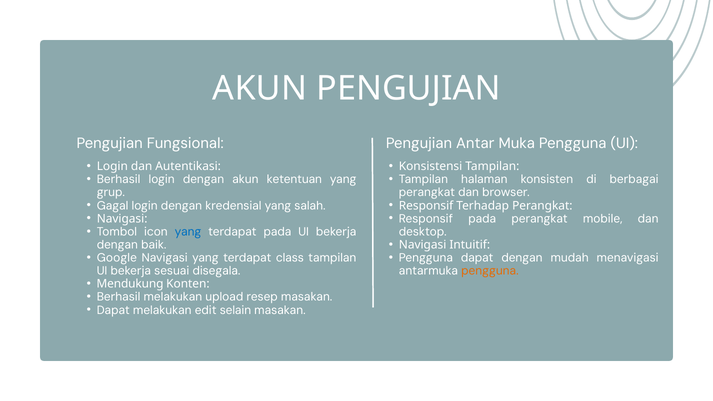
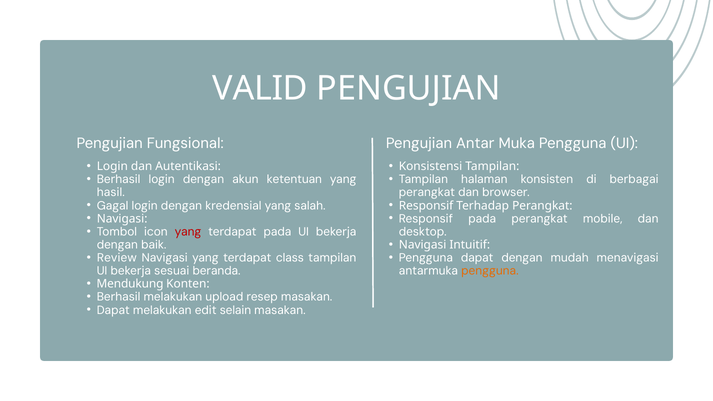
AKUN at (260, 89): AKUN -> VALID
grup: grup -> hasil
yang at (188, 232) colour: blue -> red
Google: Google -> Review
disegala: disegala -> beranda
